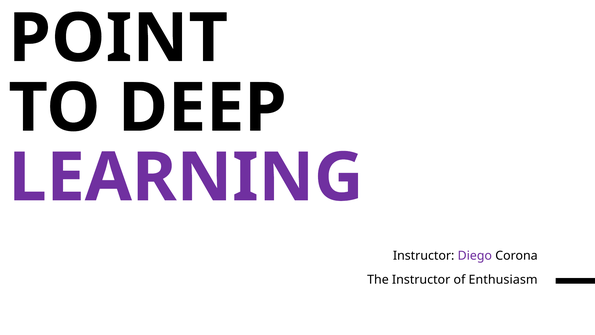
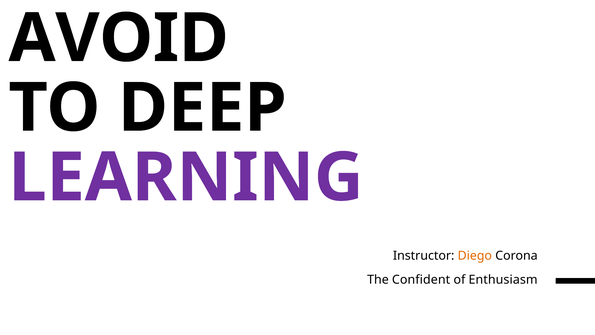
POINT: POINT -> AVOID
Diego colour: purple -> orange
The Instructor: Instructor -> Confident
